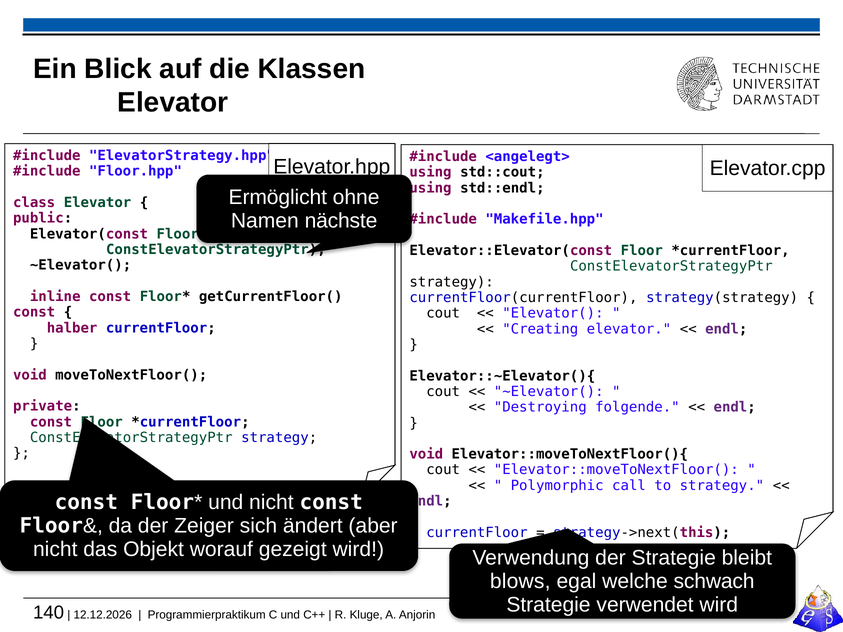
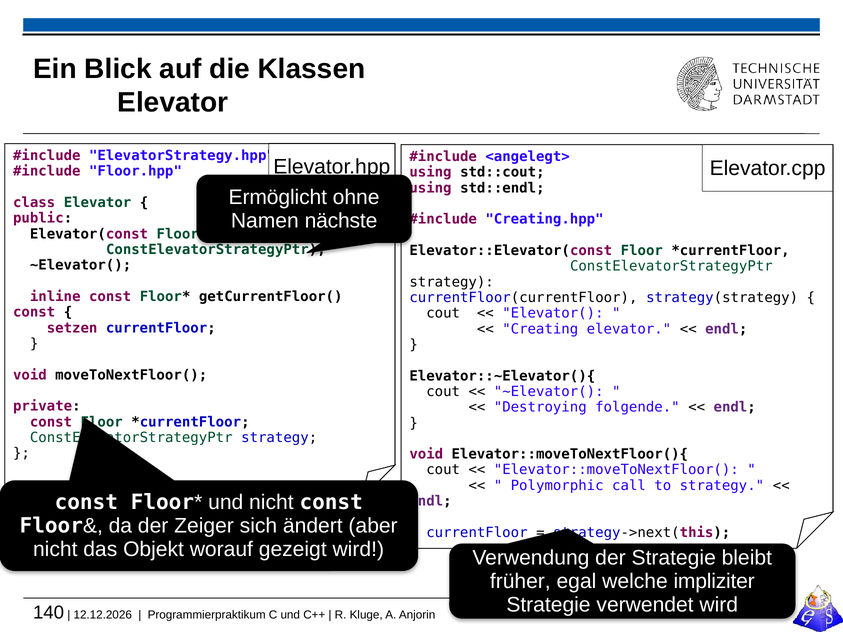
Makefile.hpp: Makefile.hpp -> Creating.hpp
halber: halber -> setzen
blows: blows -> früher
schwach: schwach -> impliziter
